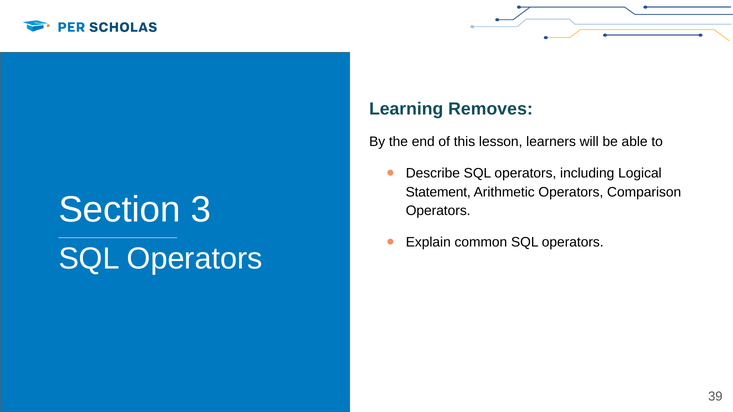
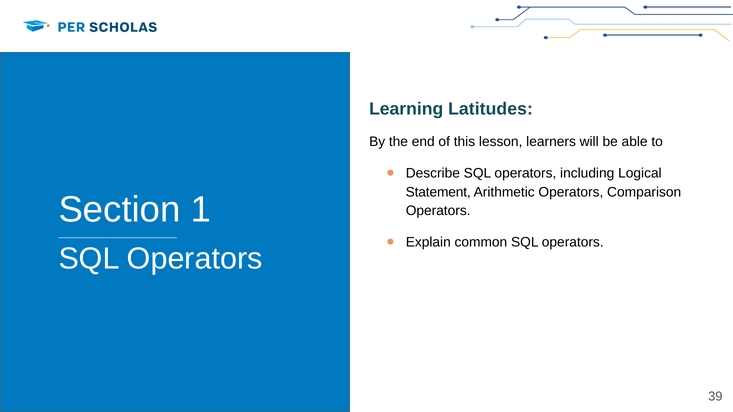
Removes: Removes -> Latitudes
3: 3 -> 1
